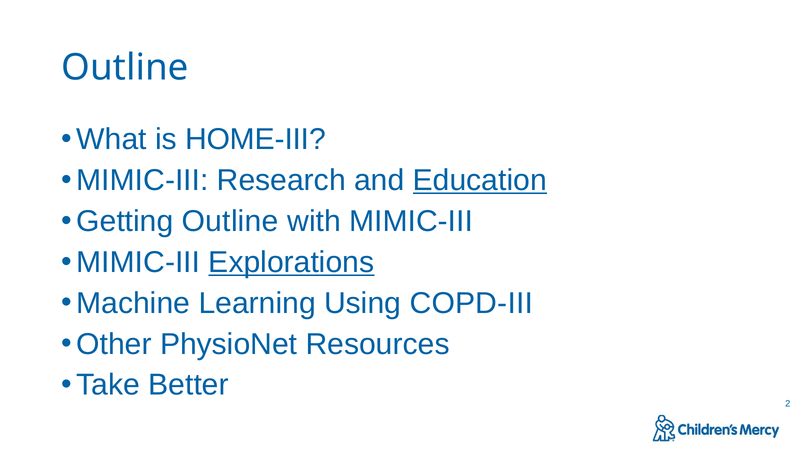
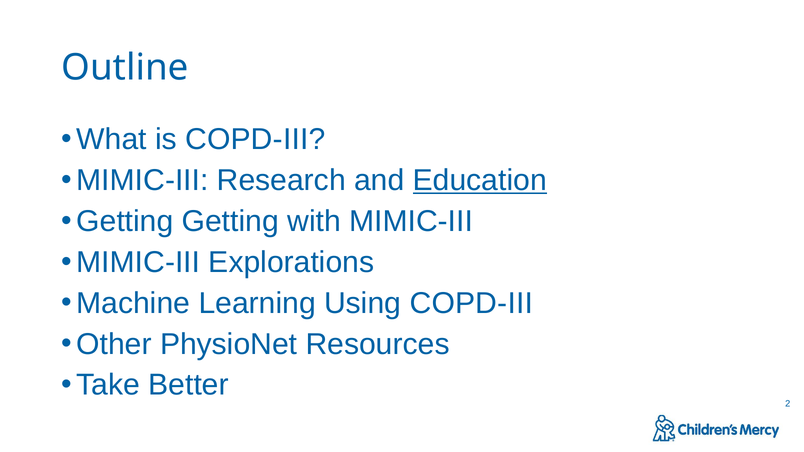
is HOME-III: HOME-III -> COPD-III
Getting Outline: Outline -> Getting
Explorations underline: present -> none
